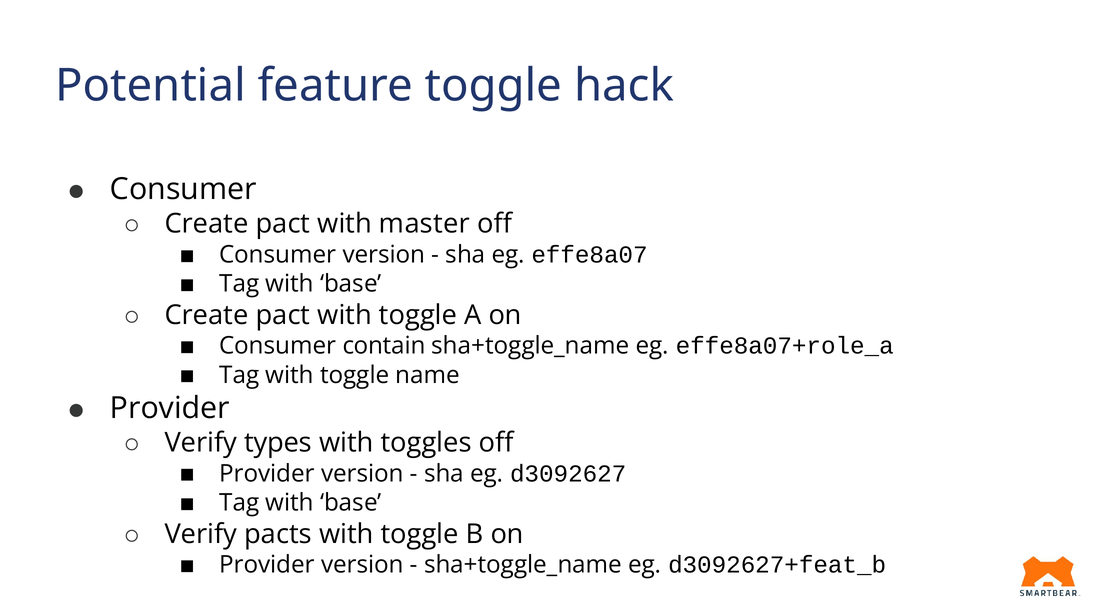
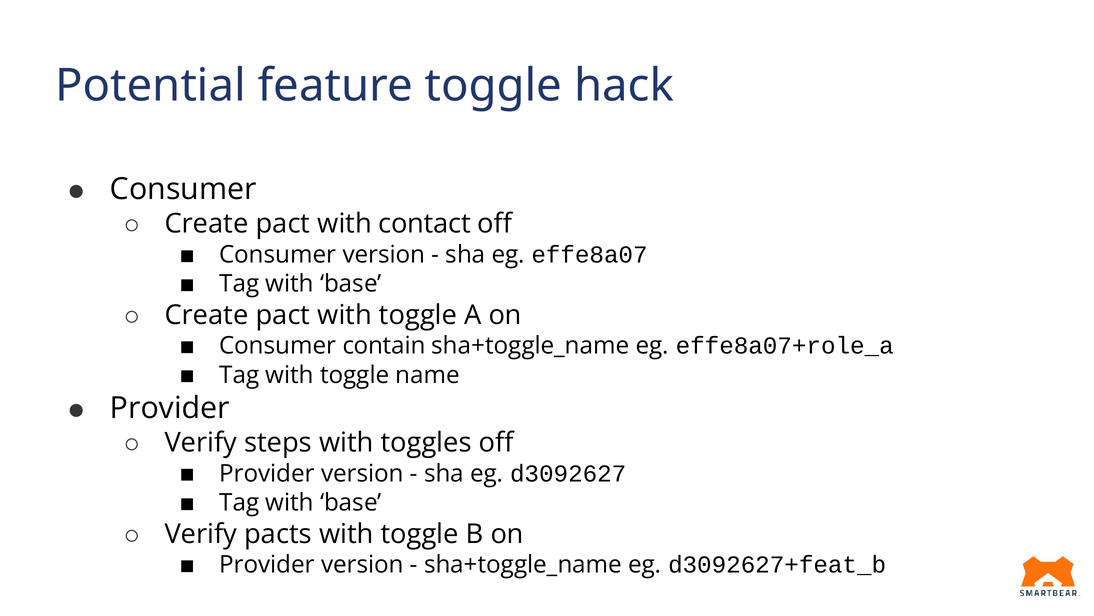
master: master -> contact
types: types -> steps
